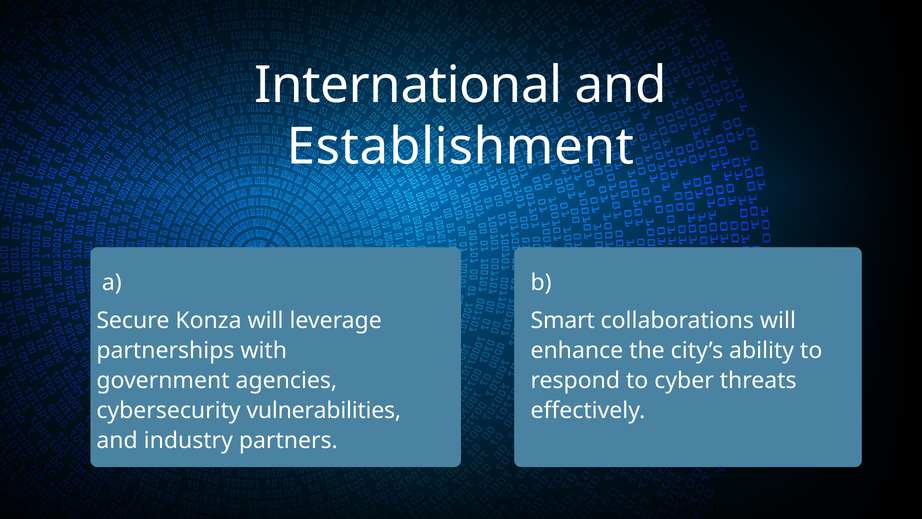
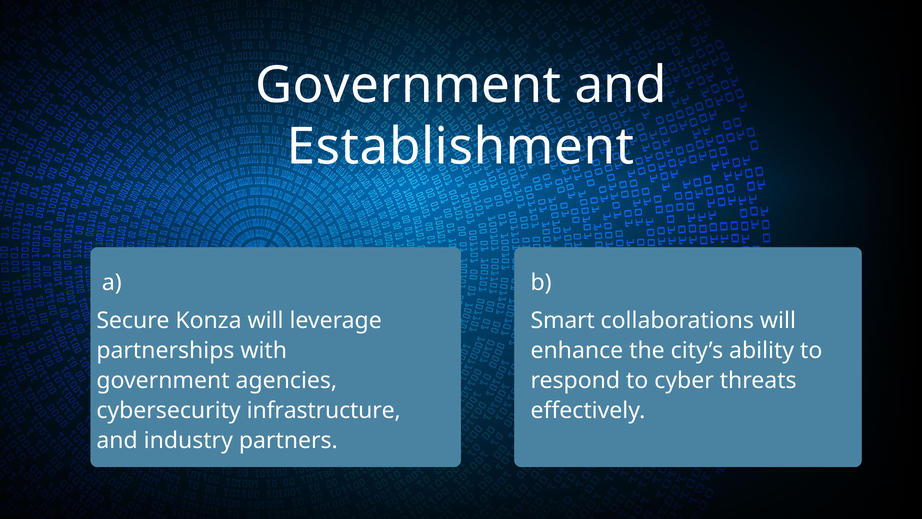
International at (408, 85): International -> Government
vulnerabilities: vulnerabilities -> infrastructure
